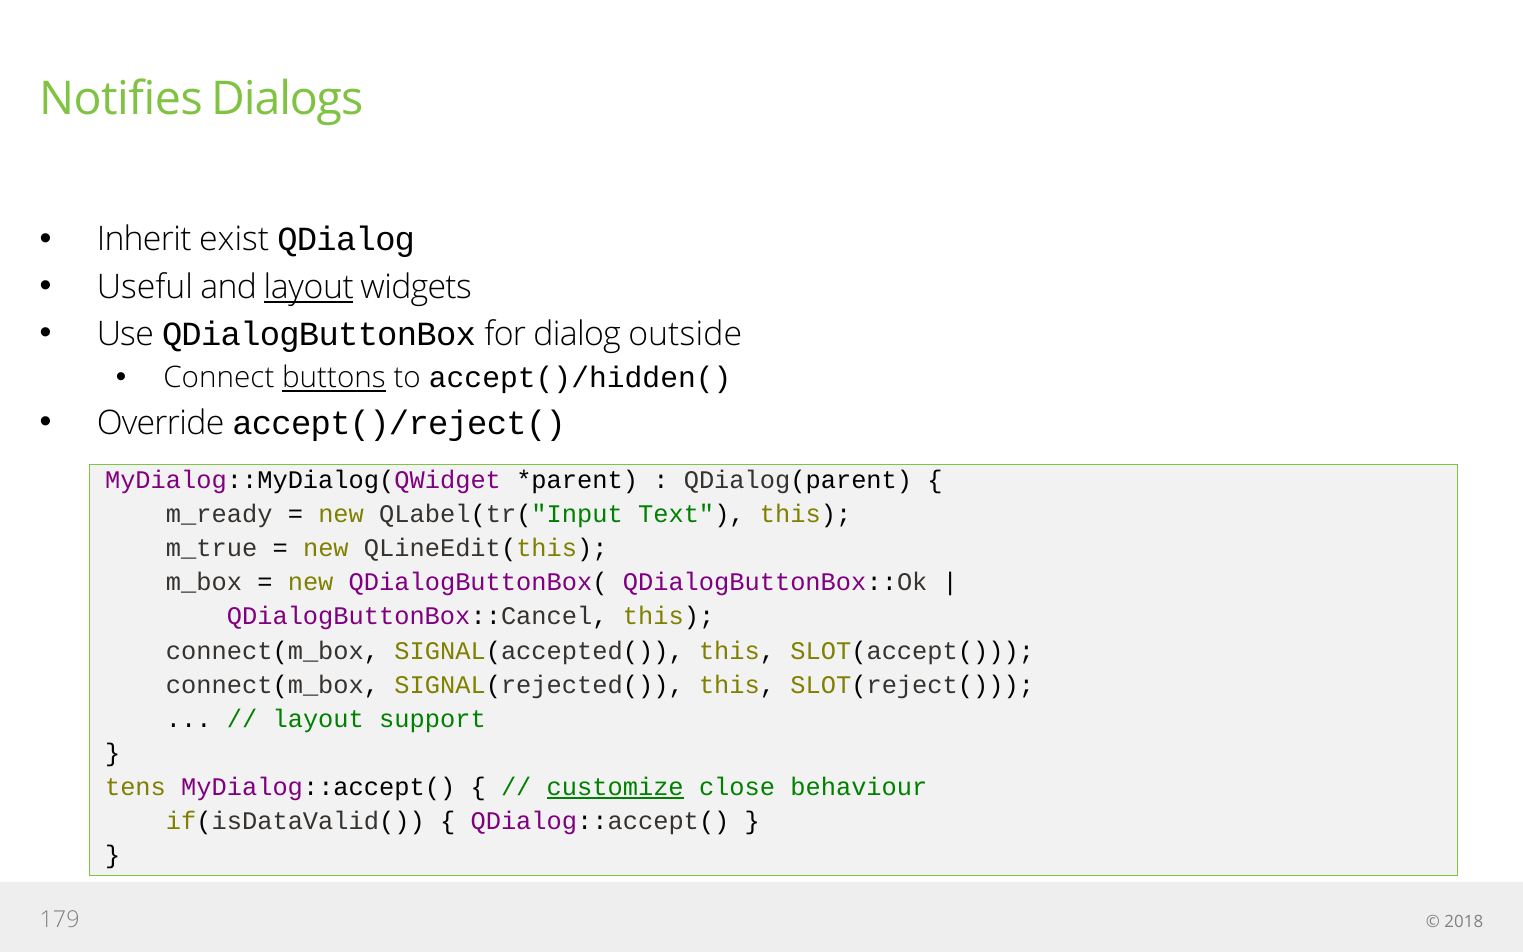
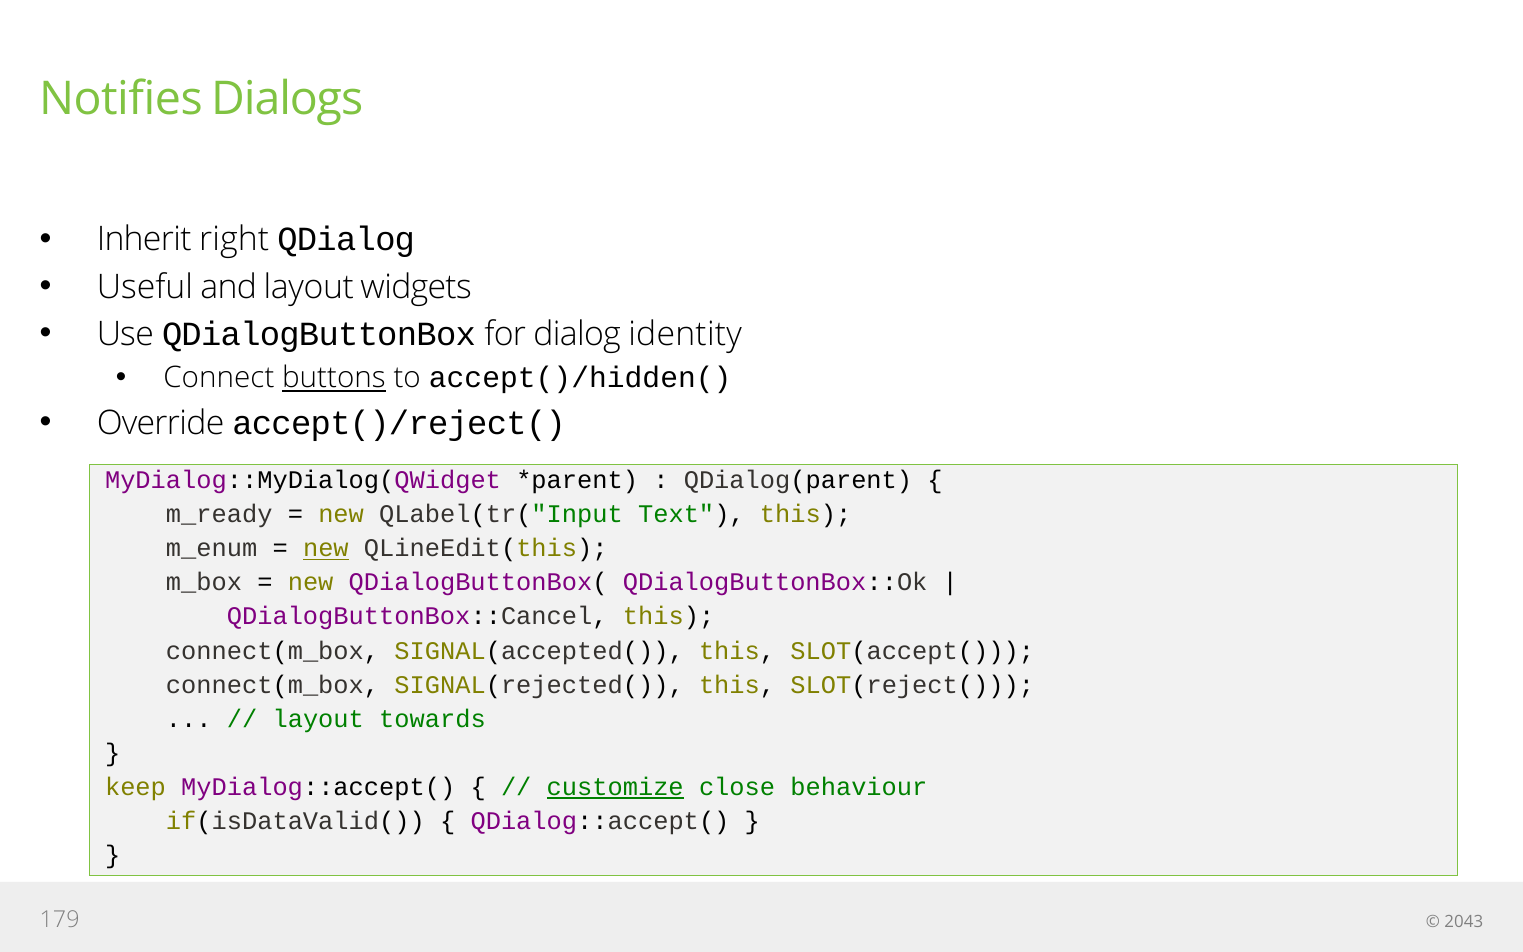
exist: exist -> right
layout at (309, 287) underline: present -> none
outside: outside -> identity
m_true: m_true -> m_enum
new at (326, 548) underline: none -> present
support: support -> towards
tens: tens -> keep
2018: 2018 -> 2043
